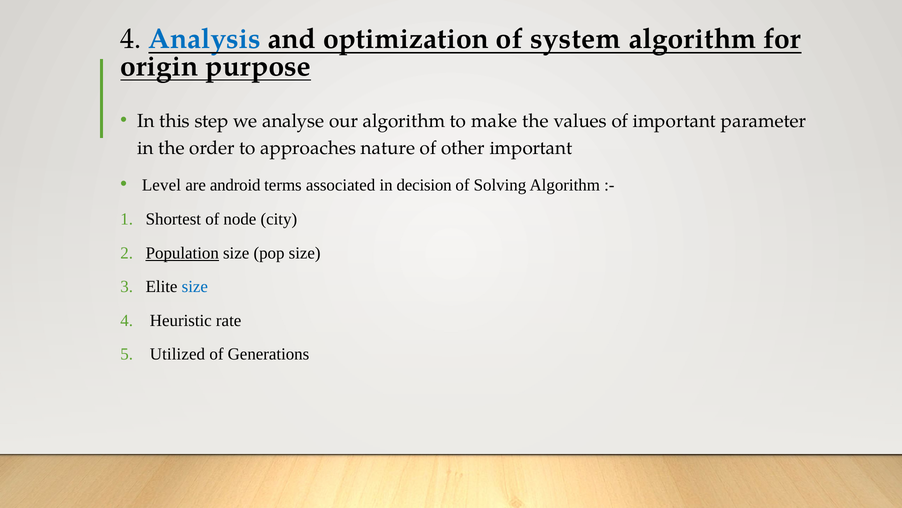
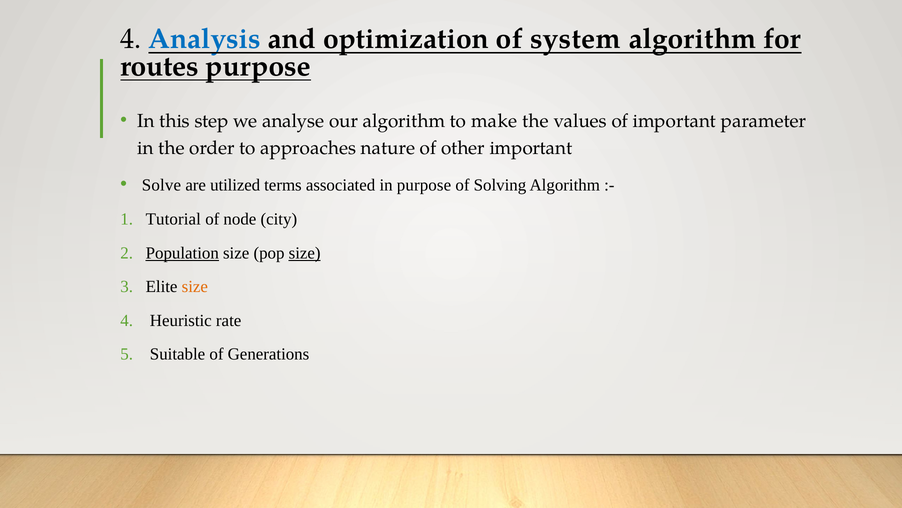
origin: origin -> routes
Level: Level -> Solve
android: android -> utilized
in decision: decision -> purpose
Shortest: Shortest -> Tutorial
size at (305, 253) underline: none -> present
size at (195, 286) colour: blue -> orange
Utilized: Utilized -> Suitable
